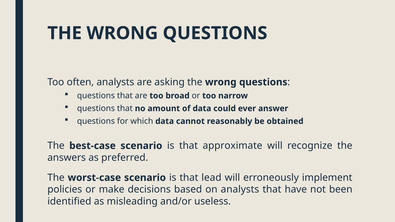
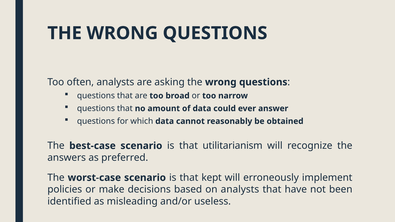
approximate: approximate -> utilitarianism
lead: lead -> kept
